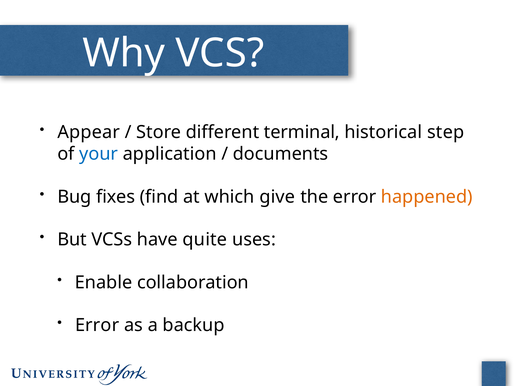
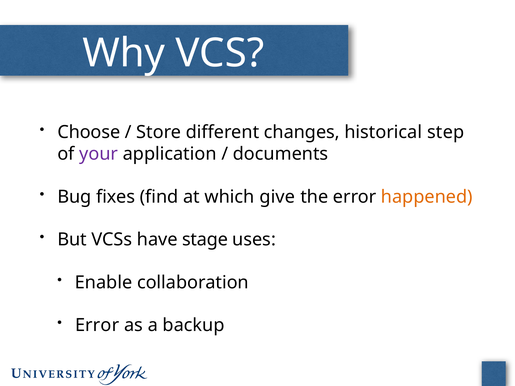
Appear: Appear -> Choose
terminal: terminal -> changes
your colour: blue -> purple
quite: quite -> stage
